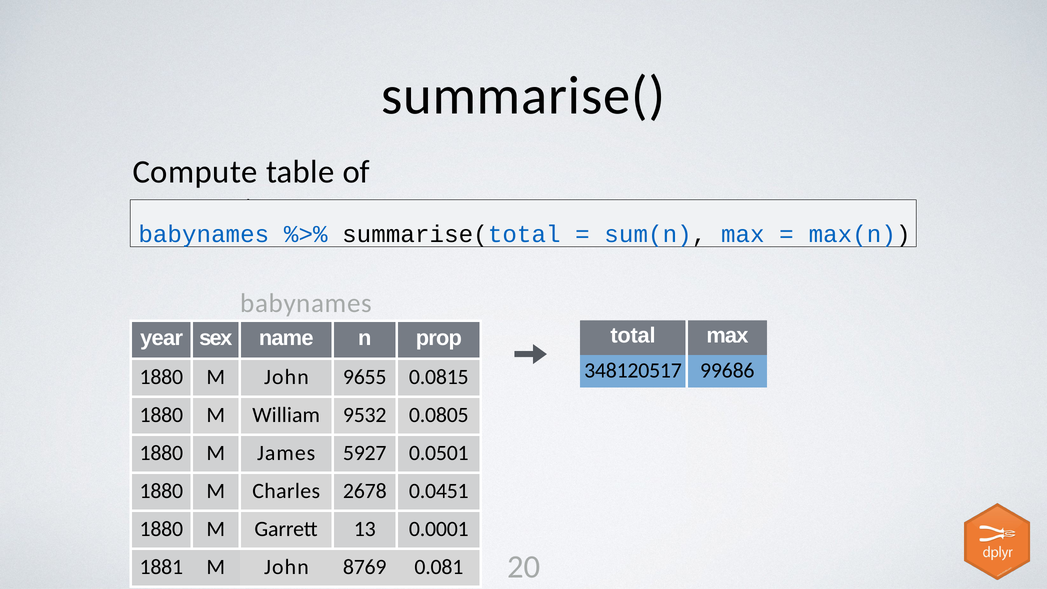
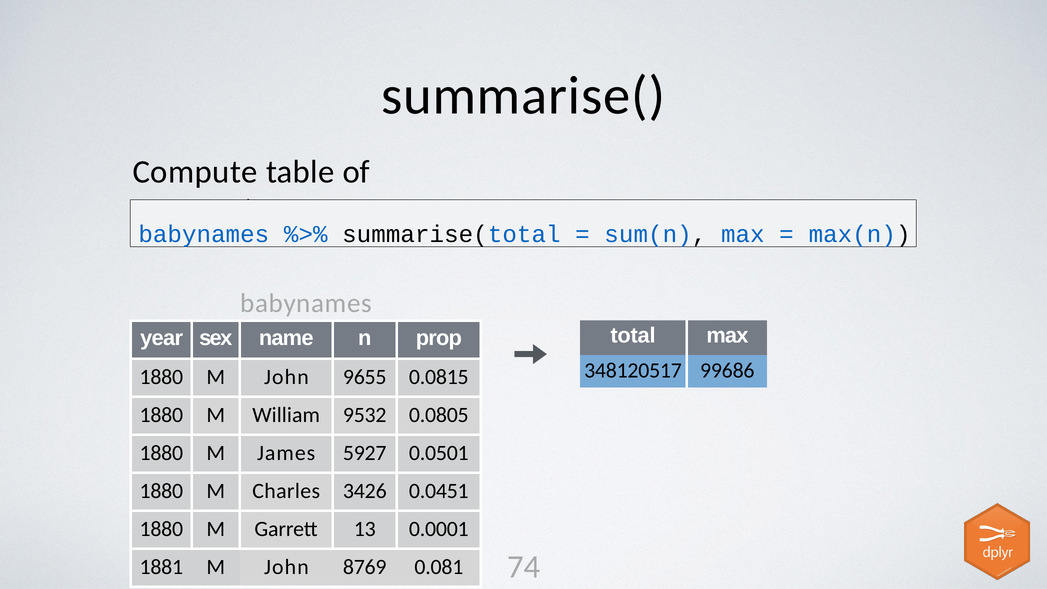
2678: 2678 -> 3426
20: 20 -> 74
